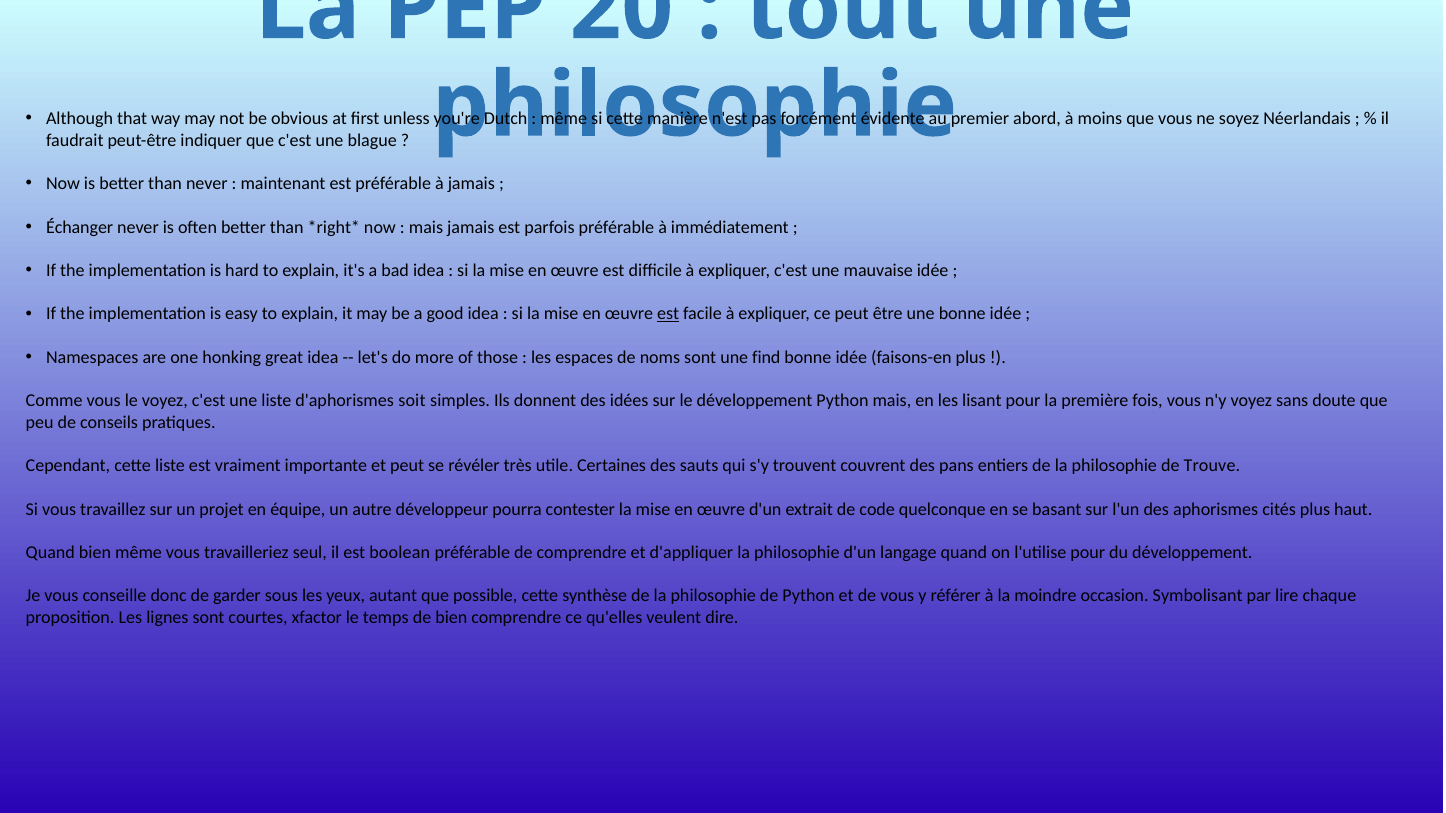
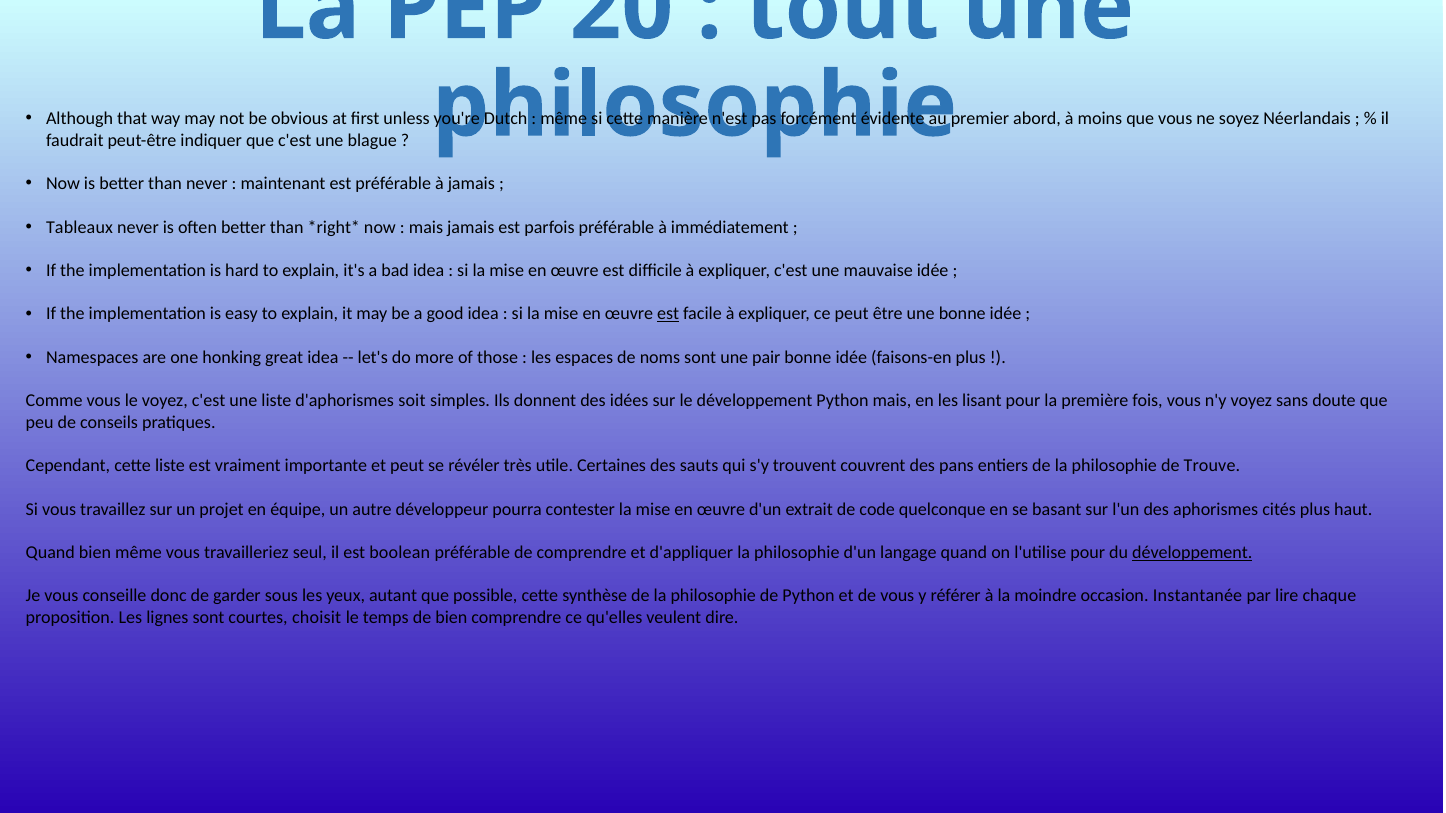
Échanger: Échanger -> Tableaux
find: find -> pair
développement at (1192, 553) underline: none -> present
Symbolisant: Symbolisant -> Instantanée
xfactor: xfactor -> choisit
